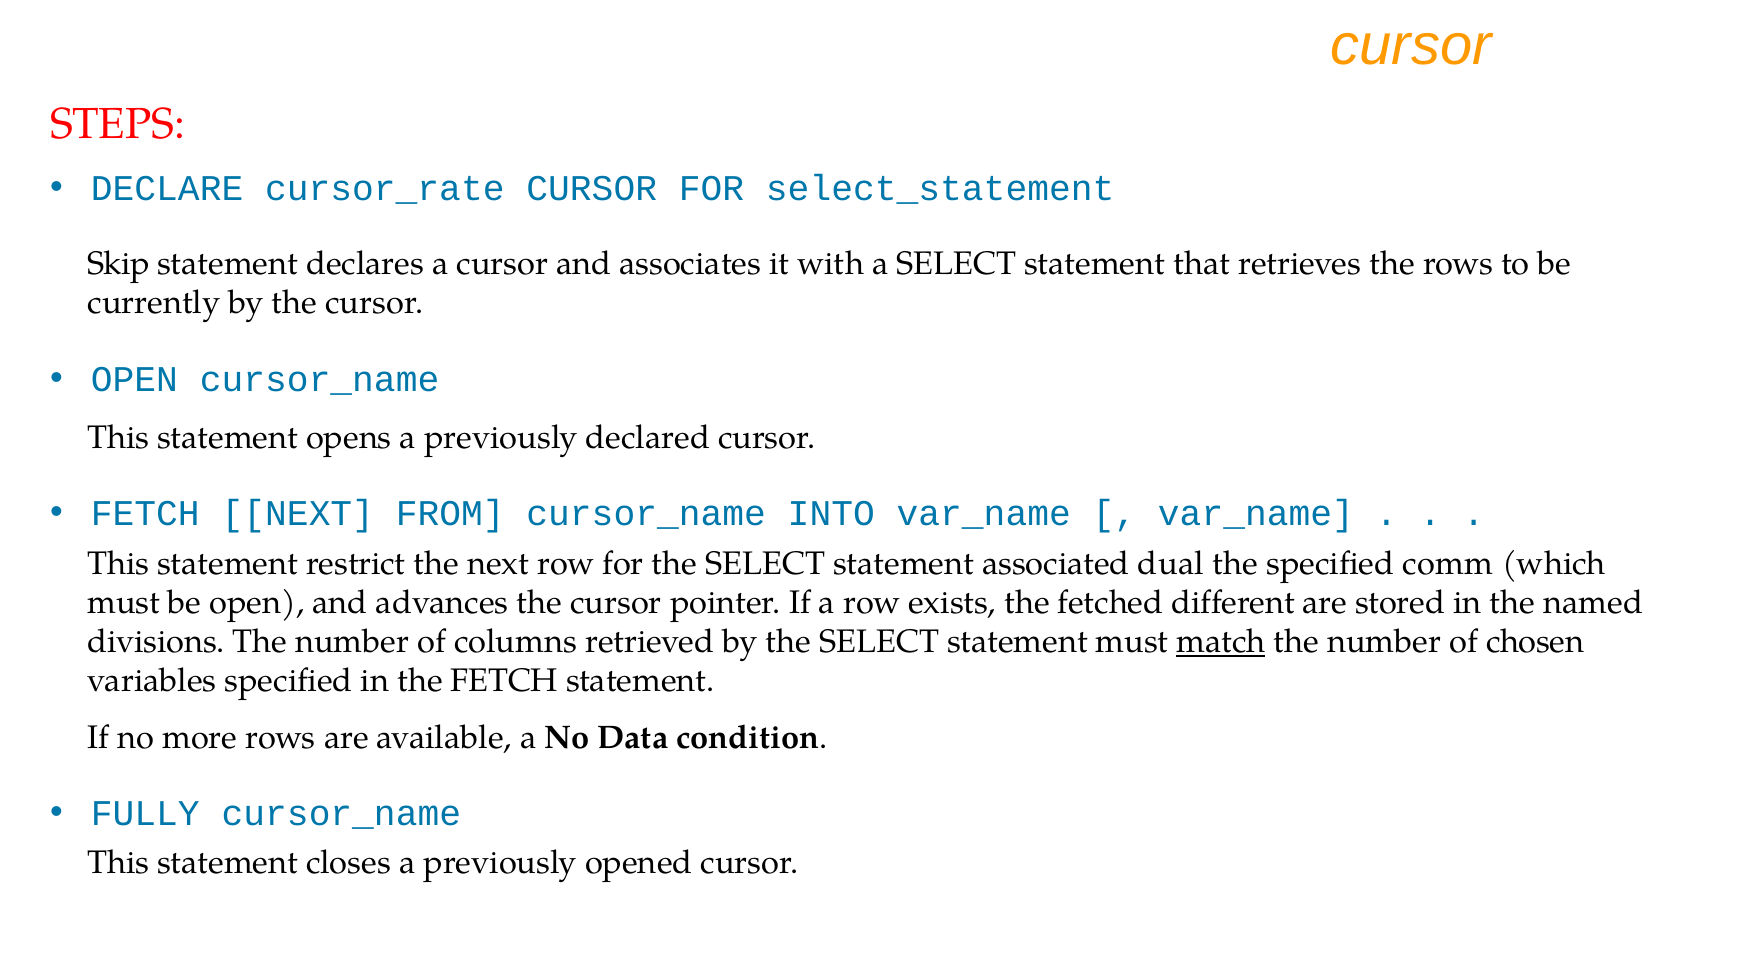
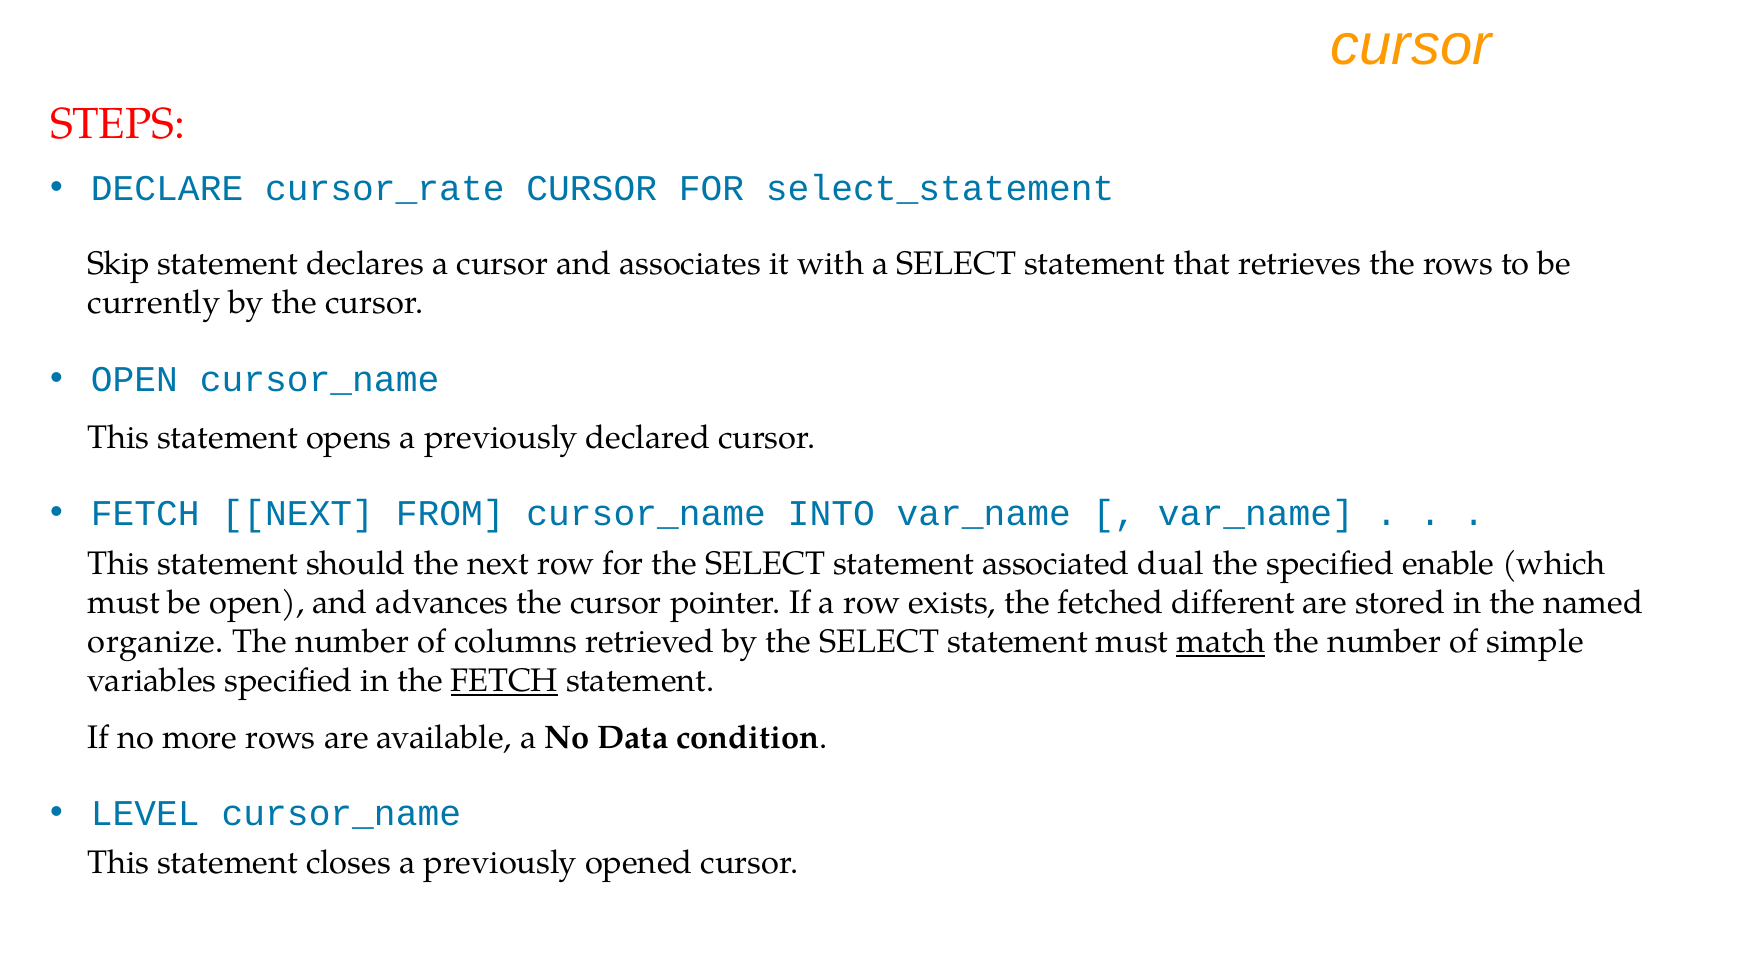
restrict: restrict -> should
comm: comm -> enable
divisions: divisions -> organize
chosen: chosen -> simple
FETCH at (504, 681) underline: none -> present
FULLY: FULLY -> LEVEL
